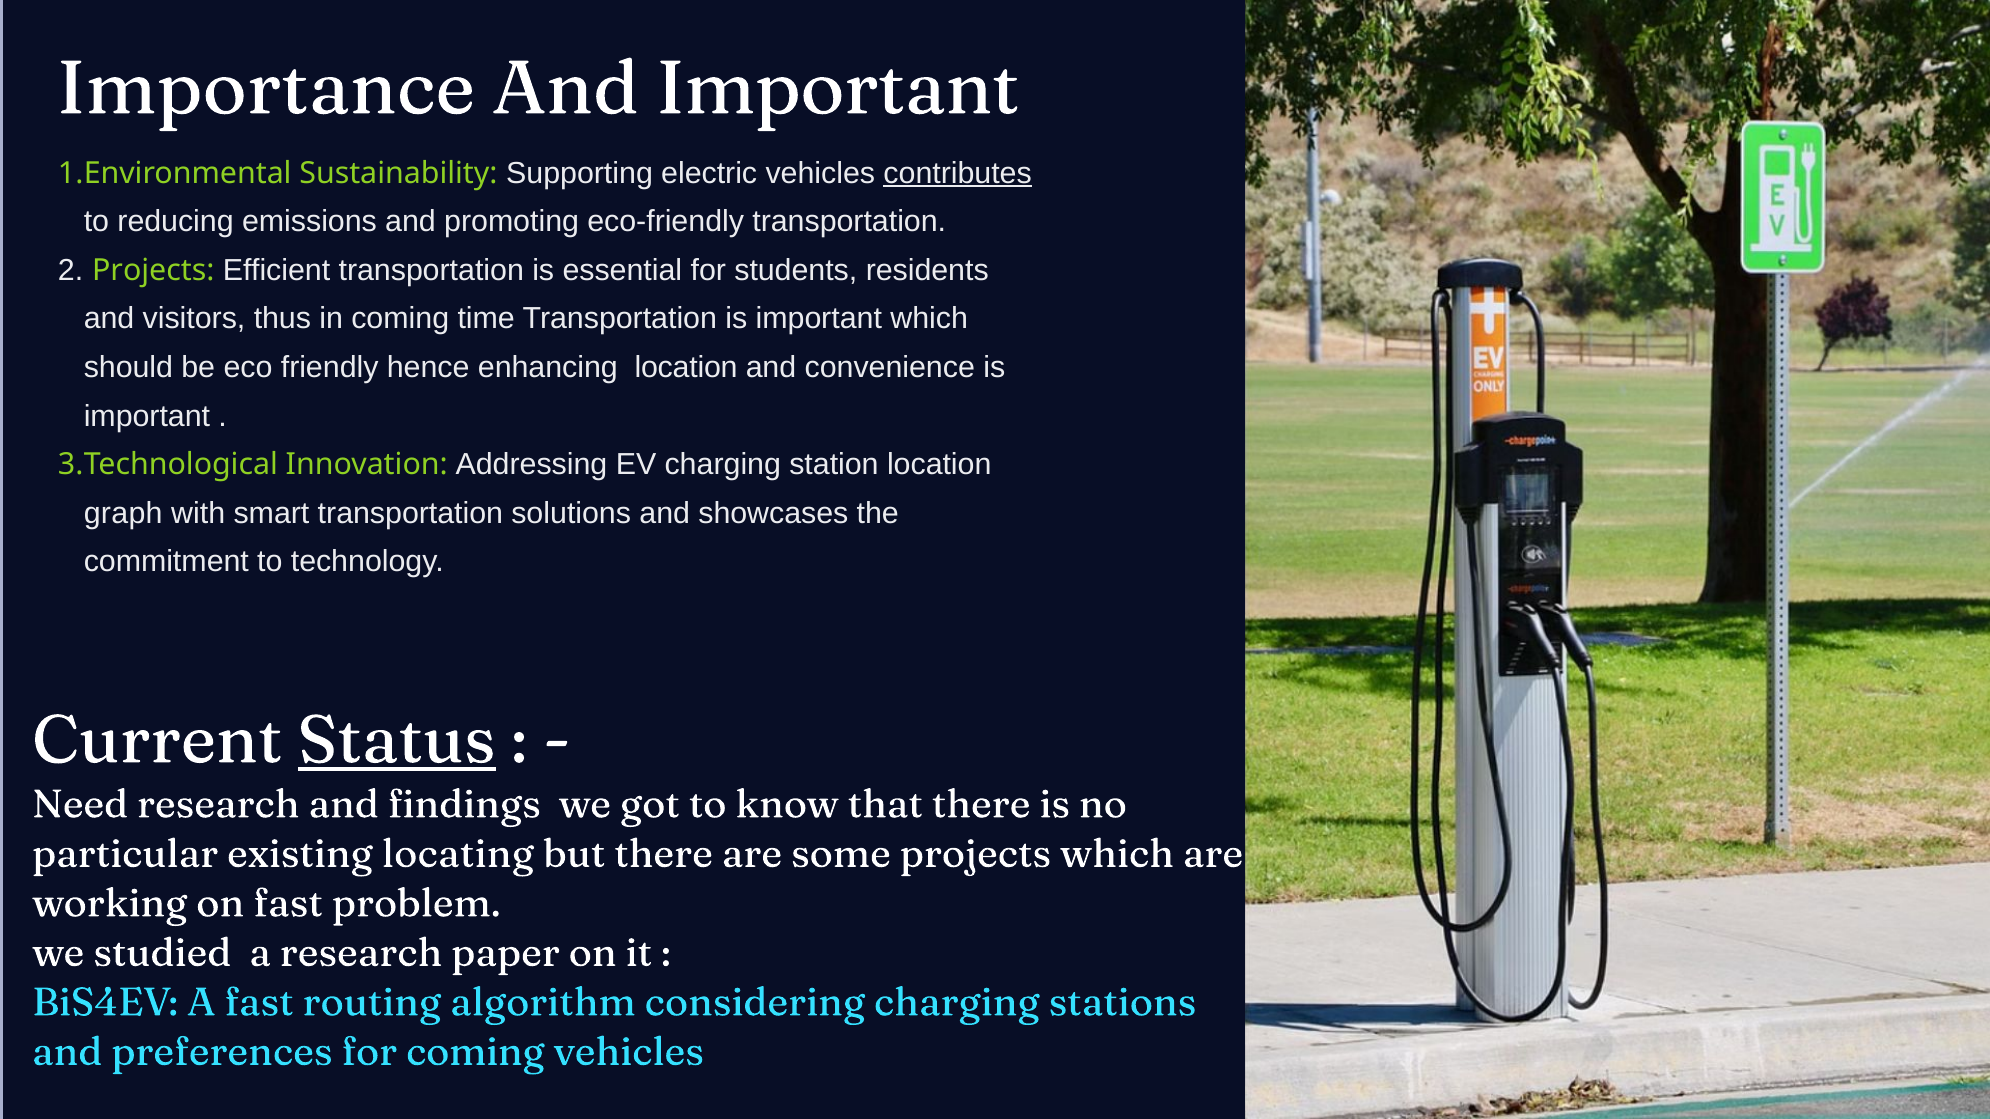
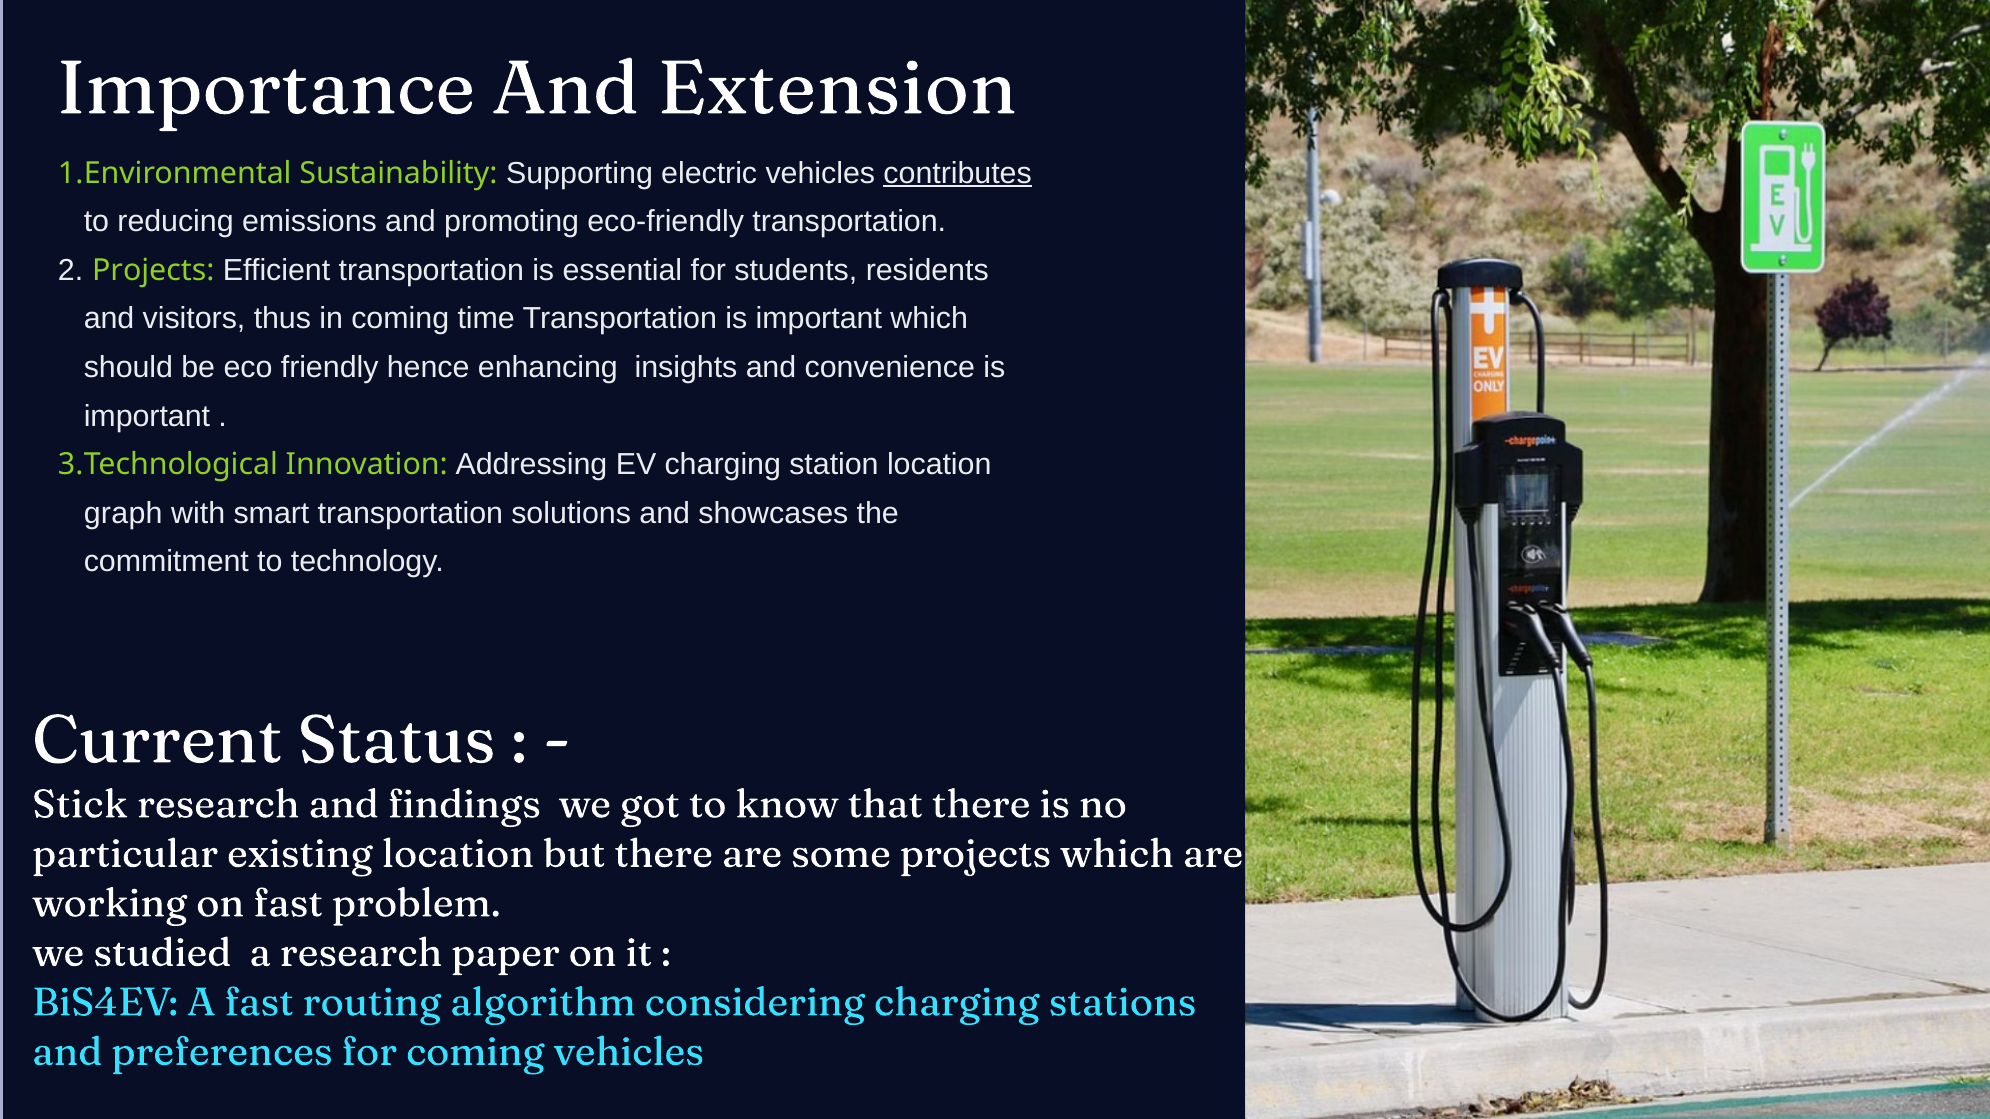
And Important: Important -> Extension
enhancing location: location -> insights
Status underline: present -> none
Need: Need -> Stick
existing locating: locating -> location
